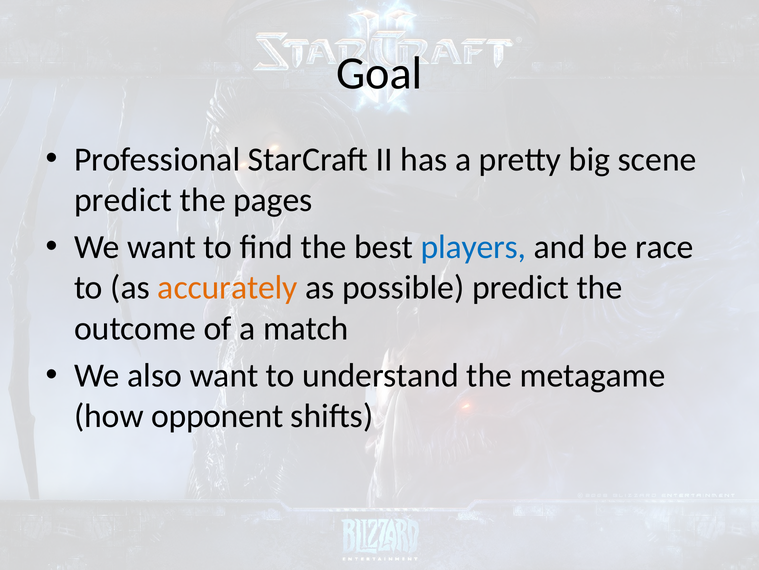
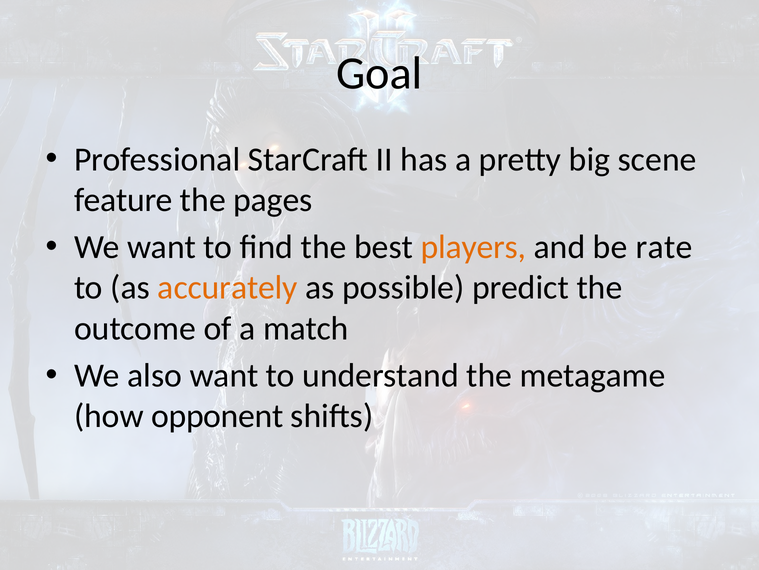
predict at (123, 200): predict -> feature
players colour: blue -> orange
race: race -> rate
